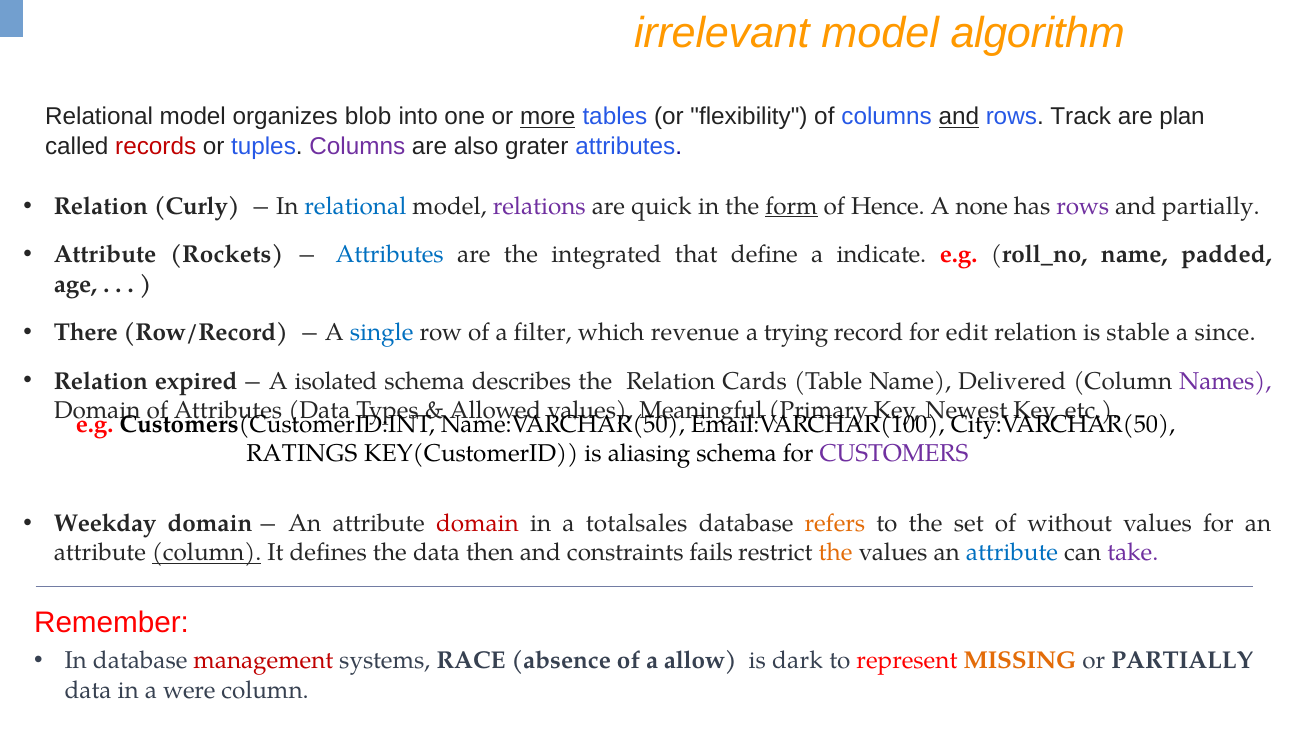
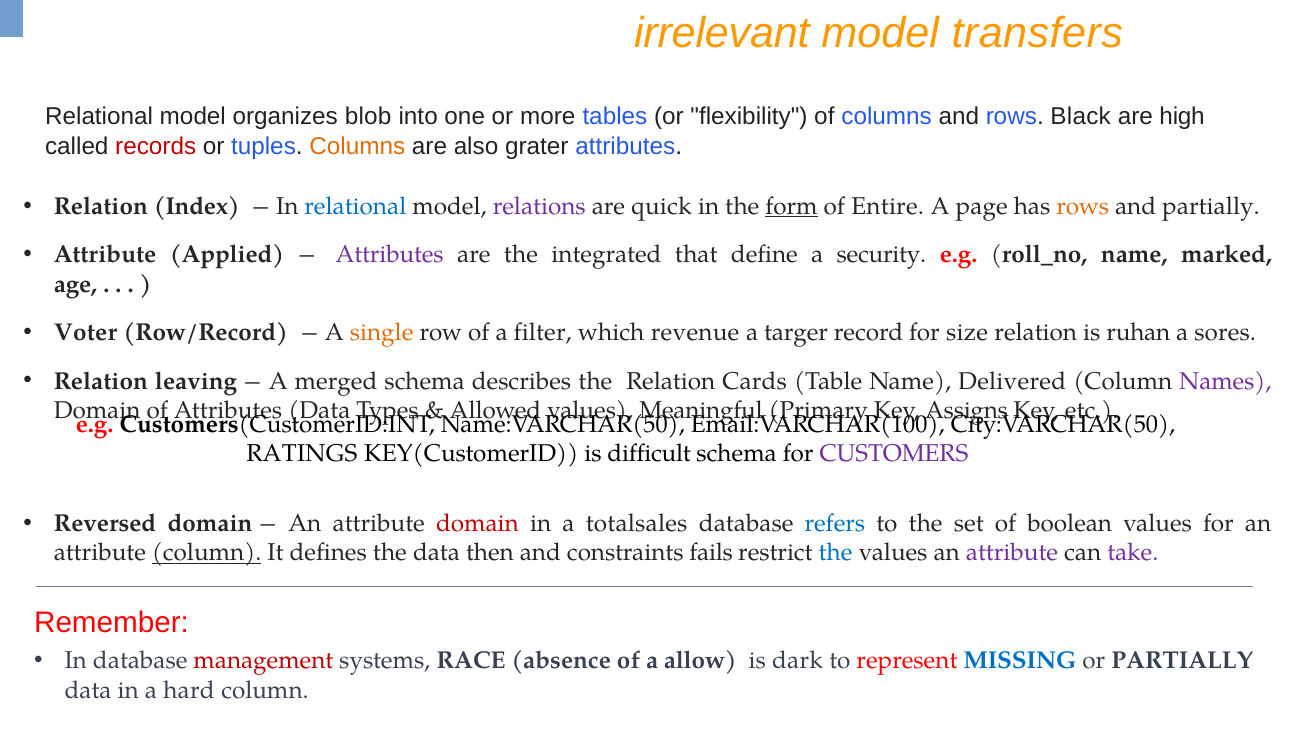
algorithm: algorithm -> transfers
more underline: present -> none
and at (959, 117) underline: present -> none
Track: Track -> Black
plan: plan -> high
Columns at (357, 146) colour: purple -> orange
Curly: Curly -> Index
Hence: Hence -> Entire
none: none -> page
rows at (1083, 206) colour: purple -> orange
Rockets: Rockets -> Applied
Attributes at (390, 255) colour: blue -> purple
indicate: indicate -> security
padded: padded -> marked
There: There -> Voter
single colour: blue -> orange
trying: trying -> targer
edit: edit -> size
stable: stable -> ruhan
since: since -> sores
expired: expired -> leaving
isolated: isolated -> merged
Newest: Newest -> Assigns
aliasing: aliasing -> difficult
Weekday: Weekday -> Reversed
refers colour: orange -> blue
without: without -> boolean
the at (836, 553) colour: orange -> blue
attribute at (1012, 553) colour: blue -> purple
MISSING colour: orange -> blue
were: were -> hard
